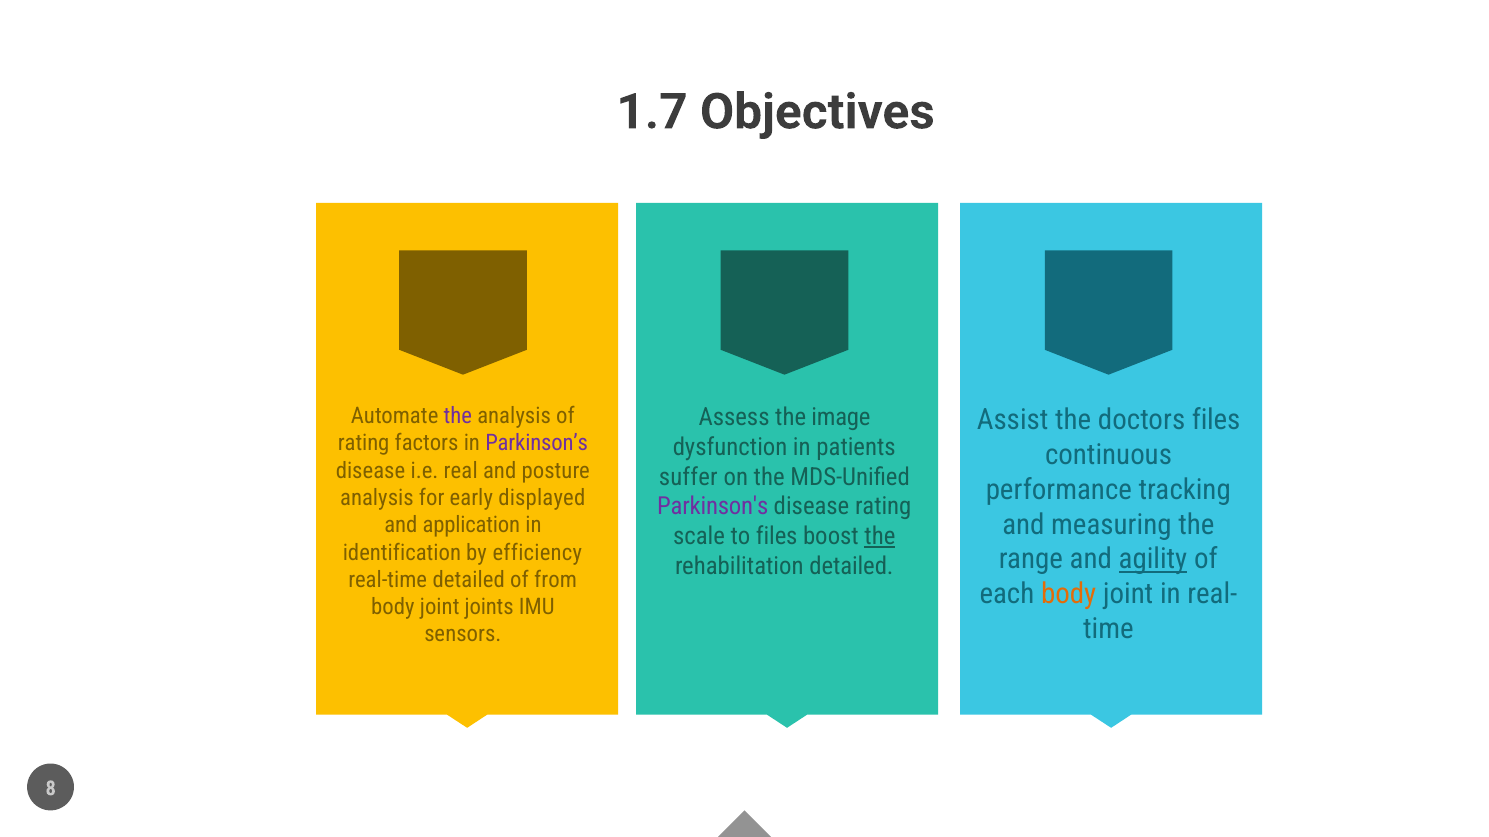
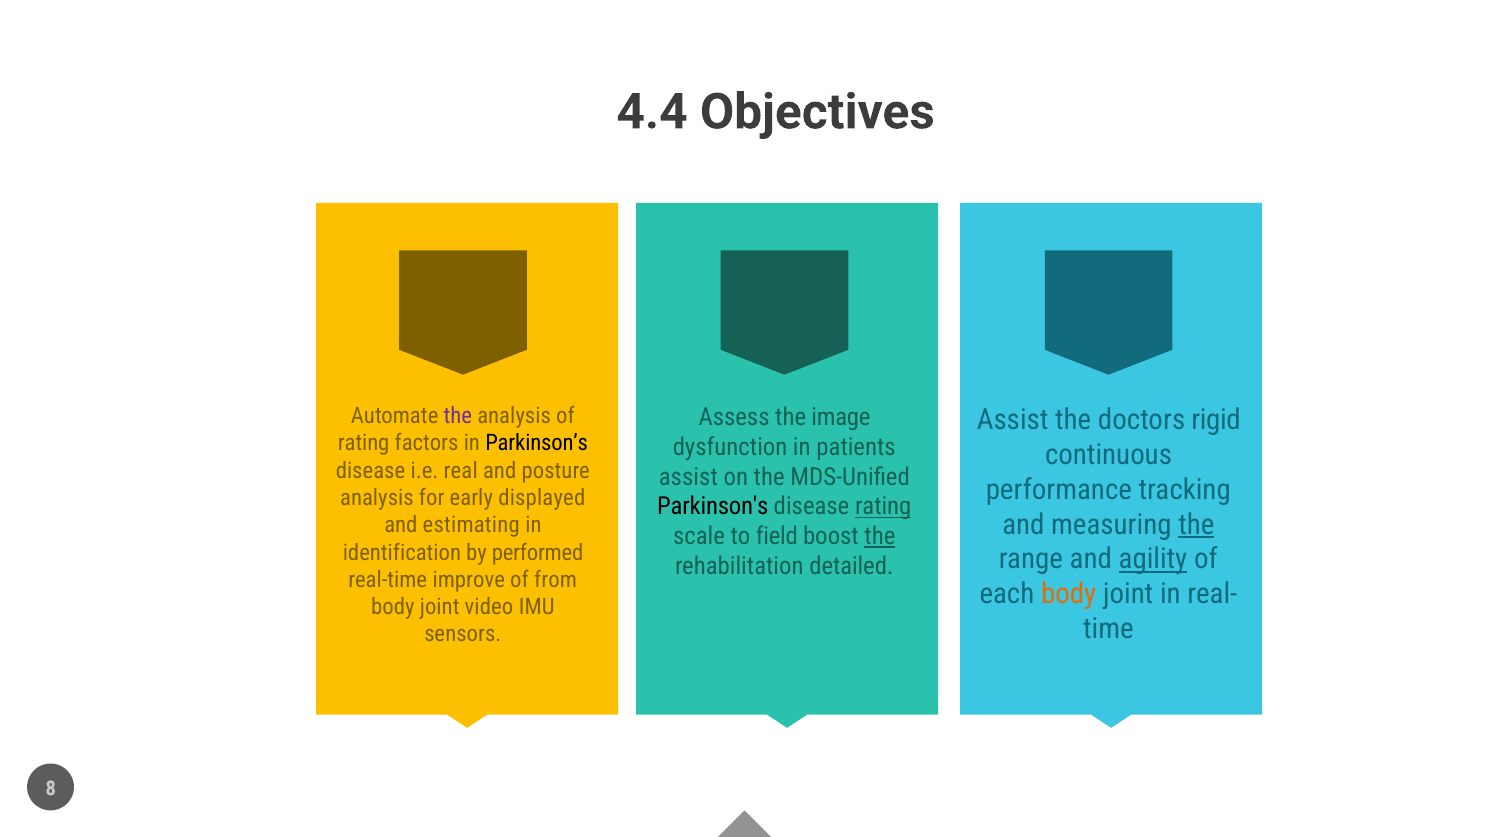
1.7: 1.7 -> 4.4
doctors files: files -> rigid
Parkinson’s colour: purple -> black
suffer at (688, 477): suffer -> assist
Parkinson's colour: purple -> black
rating at (883, 507) underline: none -> present
the at (1196, 525) underline: none -> present
application: application -> estimating
to files: files -> field
efficiency: efficiency -> performed
real-time detailed: detailed -> improve
joints: joints -> video
